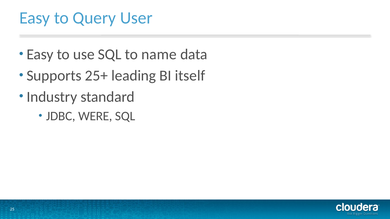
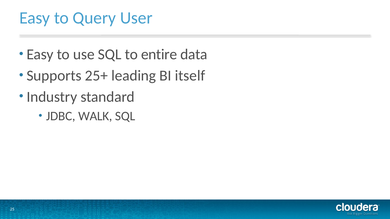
name: name -> entire
WERE: WERE -> WALK
